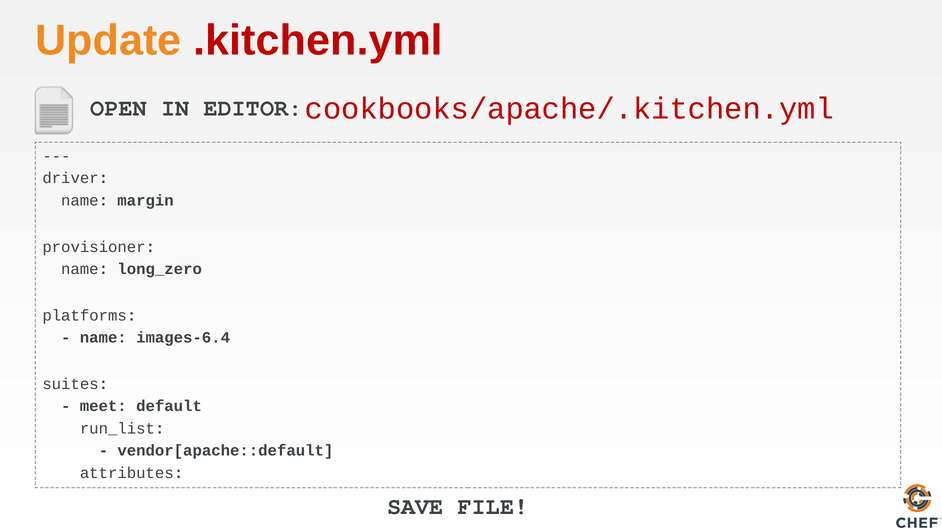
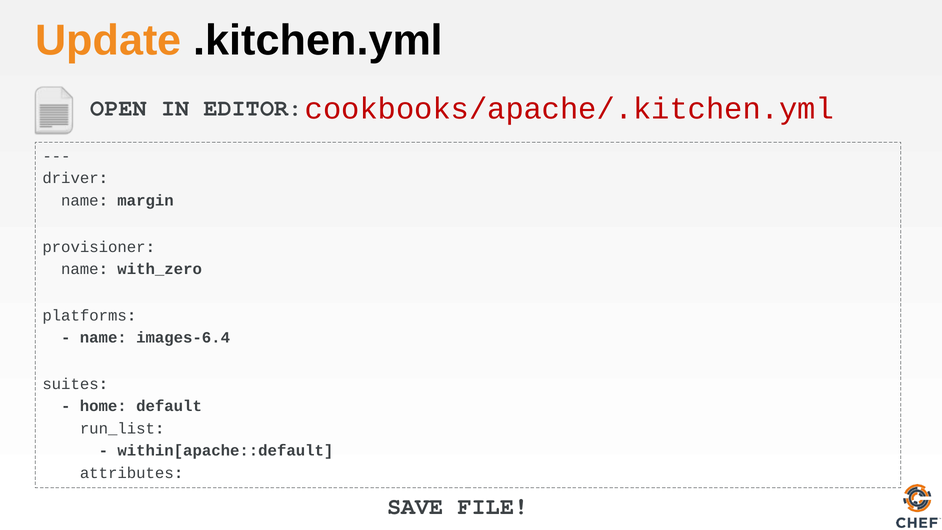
.kitchen.yml colour: red -> black
long_zero: long_zero -> with_zero
meet: meet -> home
vendor[apache::default: vendor[apache::default -> within[apache::default
